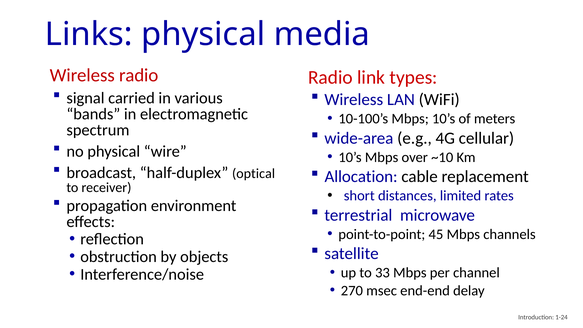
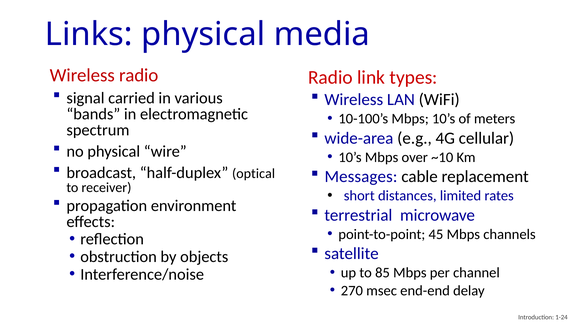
Allocation: Allocation -> Messages
33: 33 -> 85
